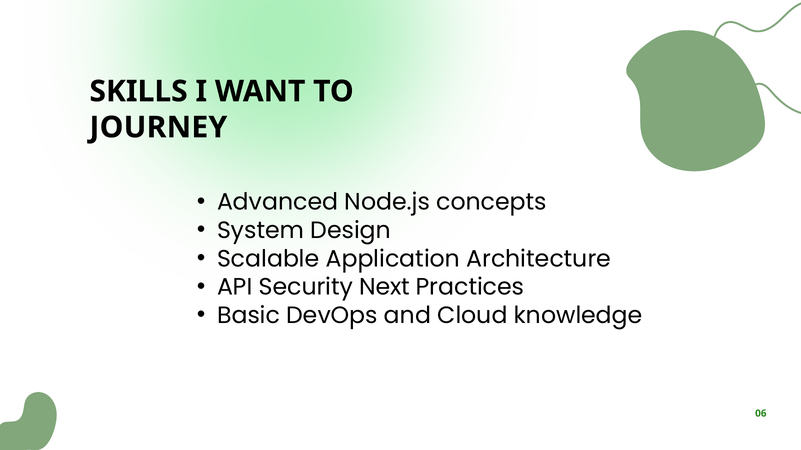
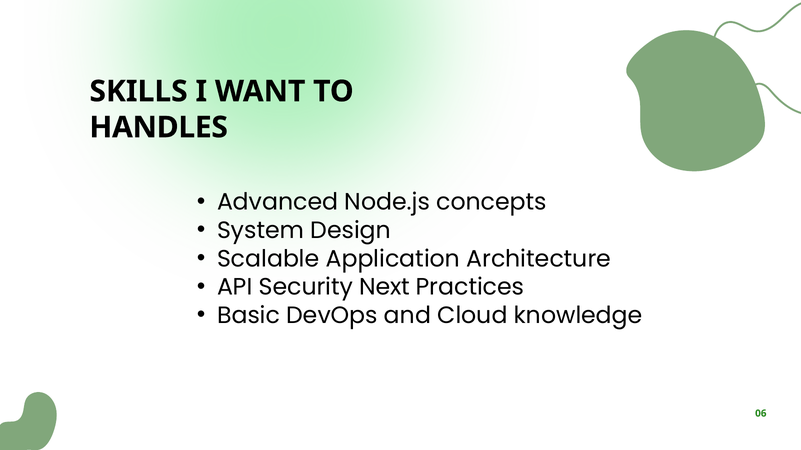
JOURNEY: JOURNEY -> HANDLES
